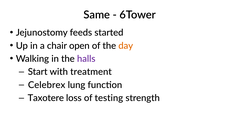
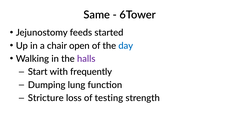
day colour: orange -> blue
treatment: treatment -> frequently
Celebrex: Celebrex -> Dumping
Taxotere: Taxotere -> Stricture
